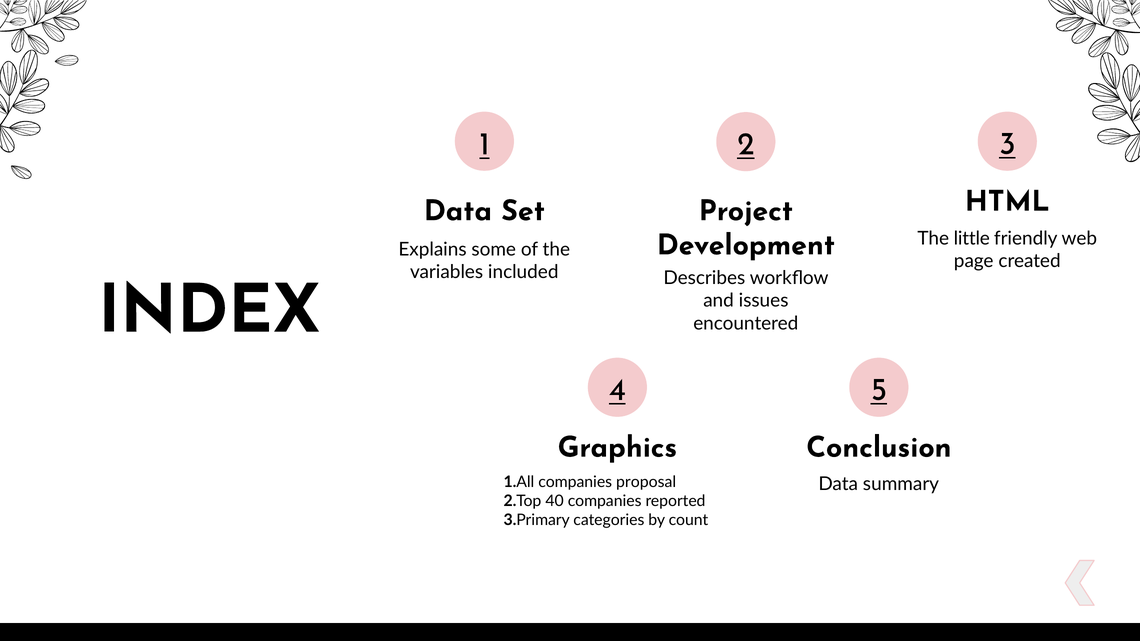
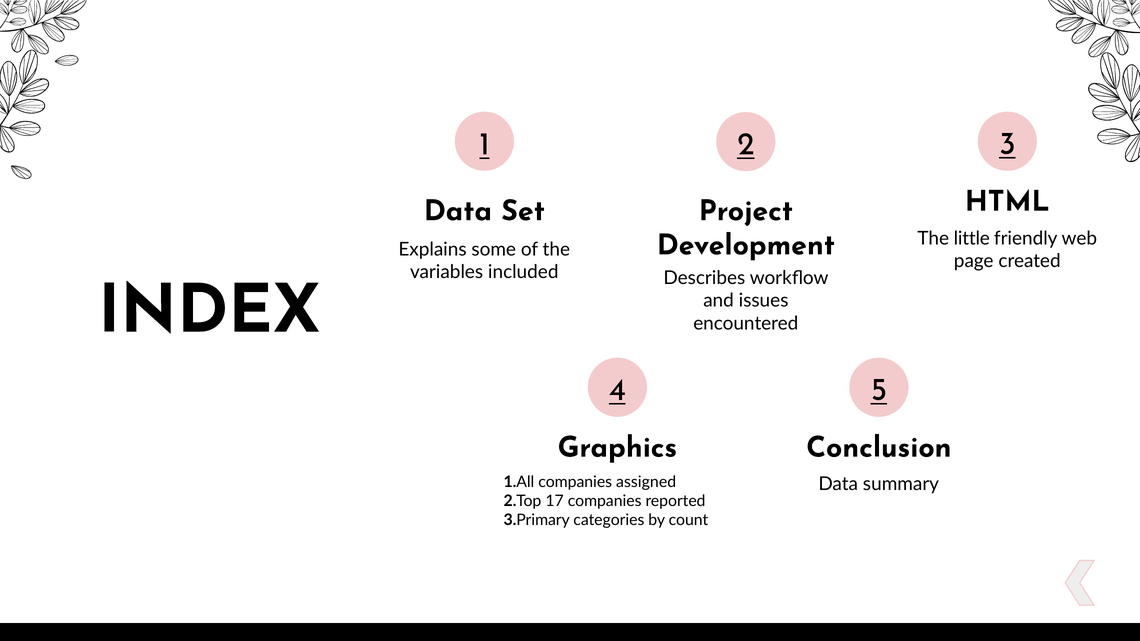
proposal: proposal -> assigned
40: 40 -> 17
